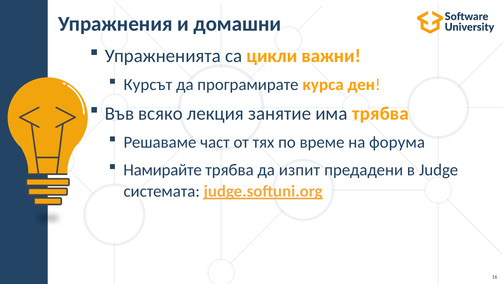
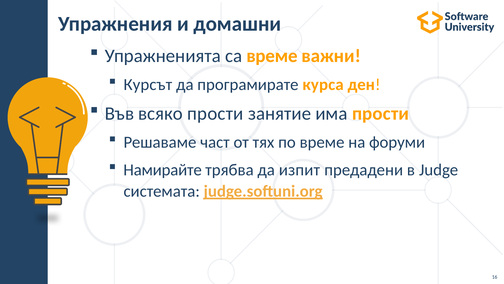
са цикли: цикли -> време
всяко лекция: лекция -> прости
има трябва: трябва -> прости
форума: форума -> форуми
